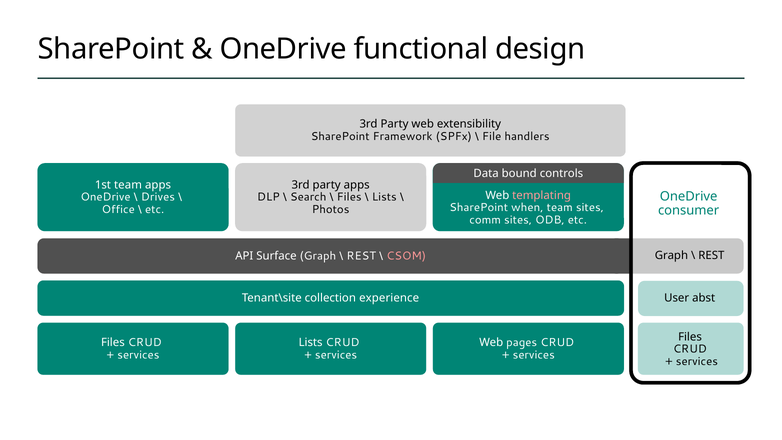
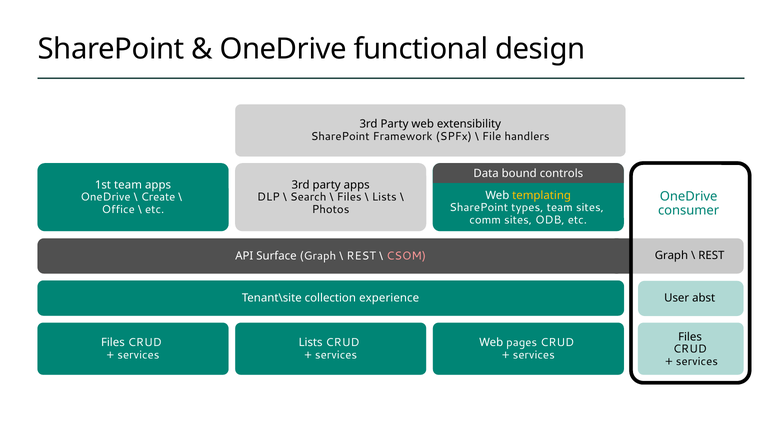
templating colour: pink -> yellow
Drives: Drives -> Create
when: when -> types
